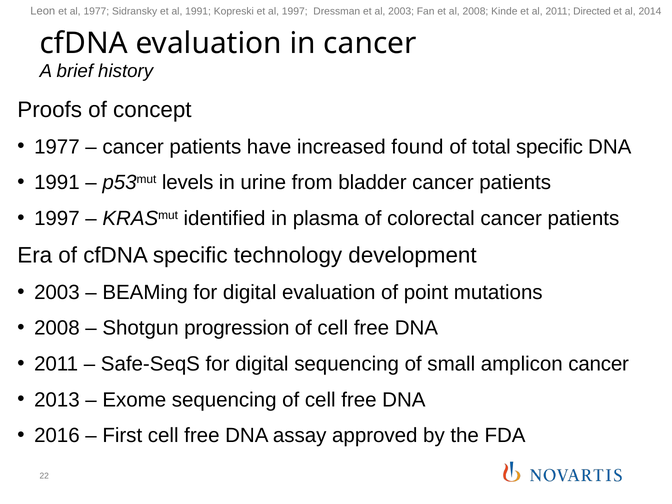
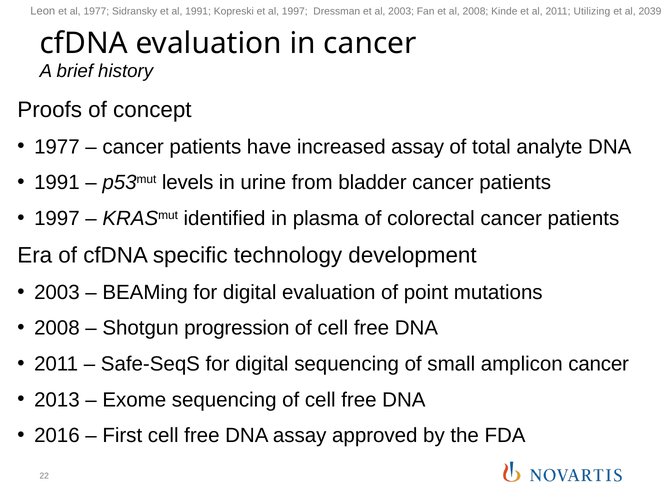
Directed: Directed -> Utilizing
2014: 2014 -> 2039
increased found: found -> assay
total specific: specific -> analyte
